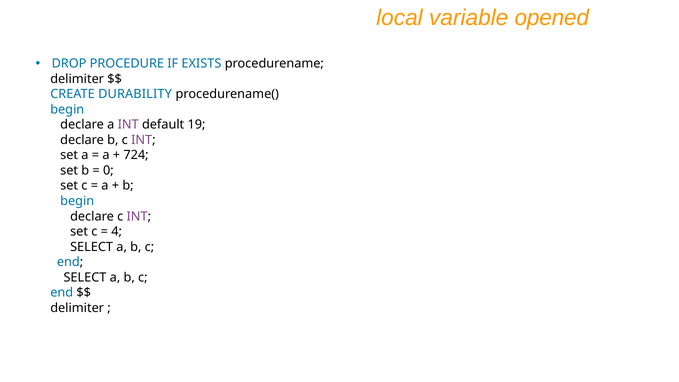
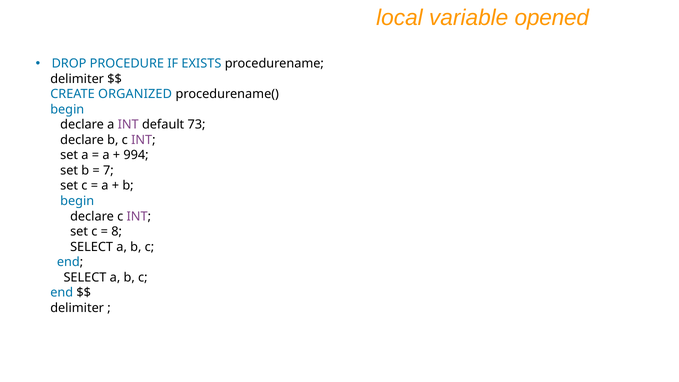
DURABILITY: DURABILITY -> ORGANIZED
19: 19 -> 73
724: 724 -> 994
0: 0 -> 7
4: 4 -> 8
